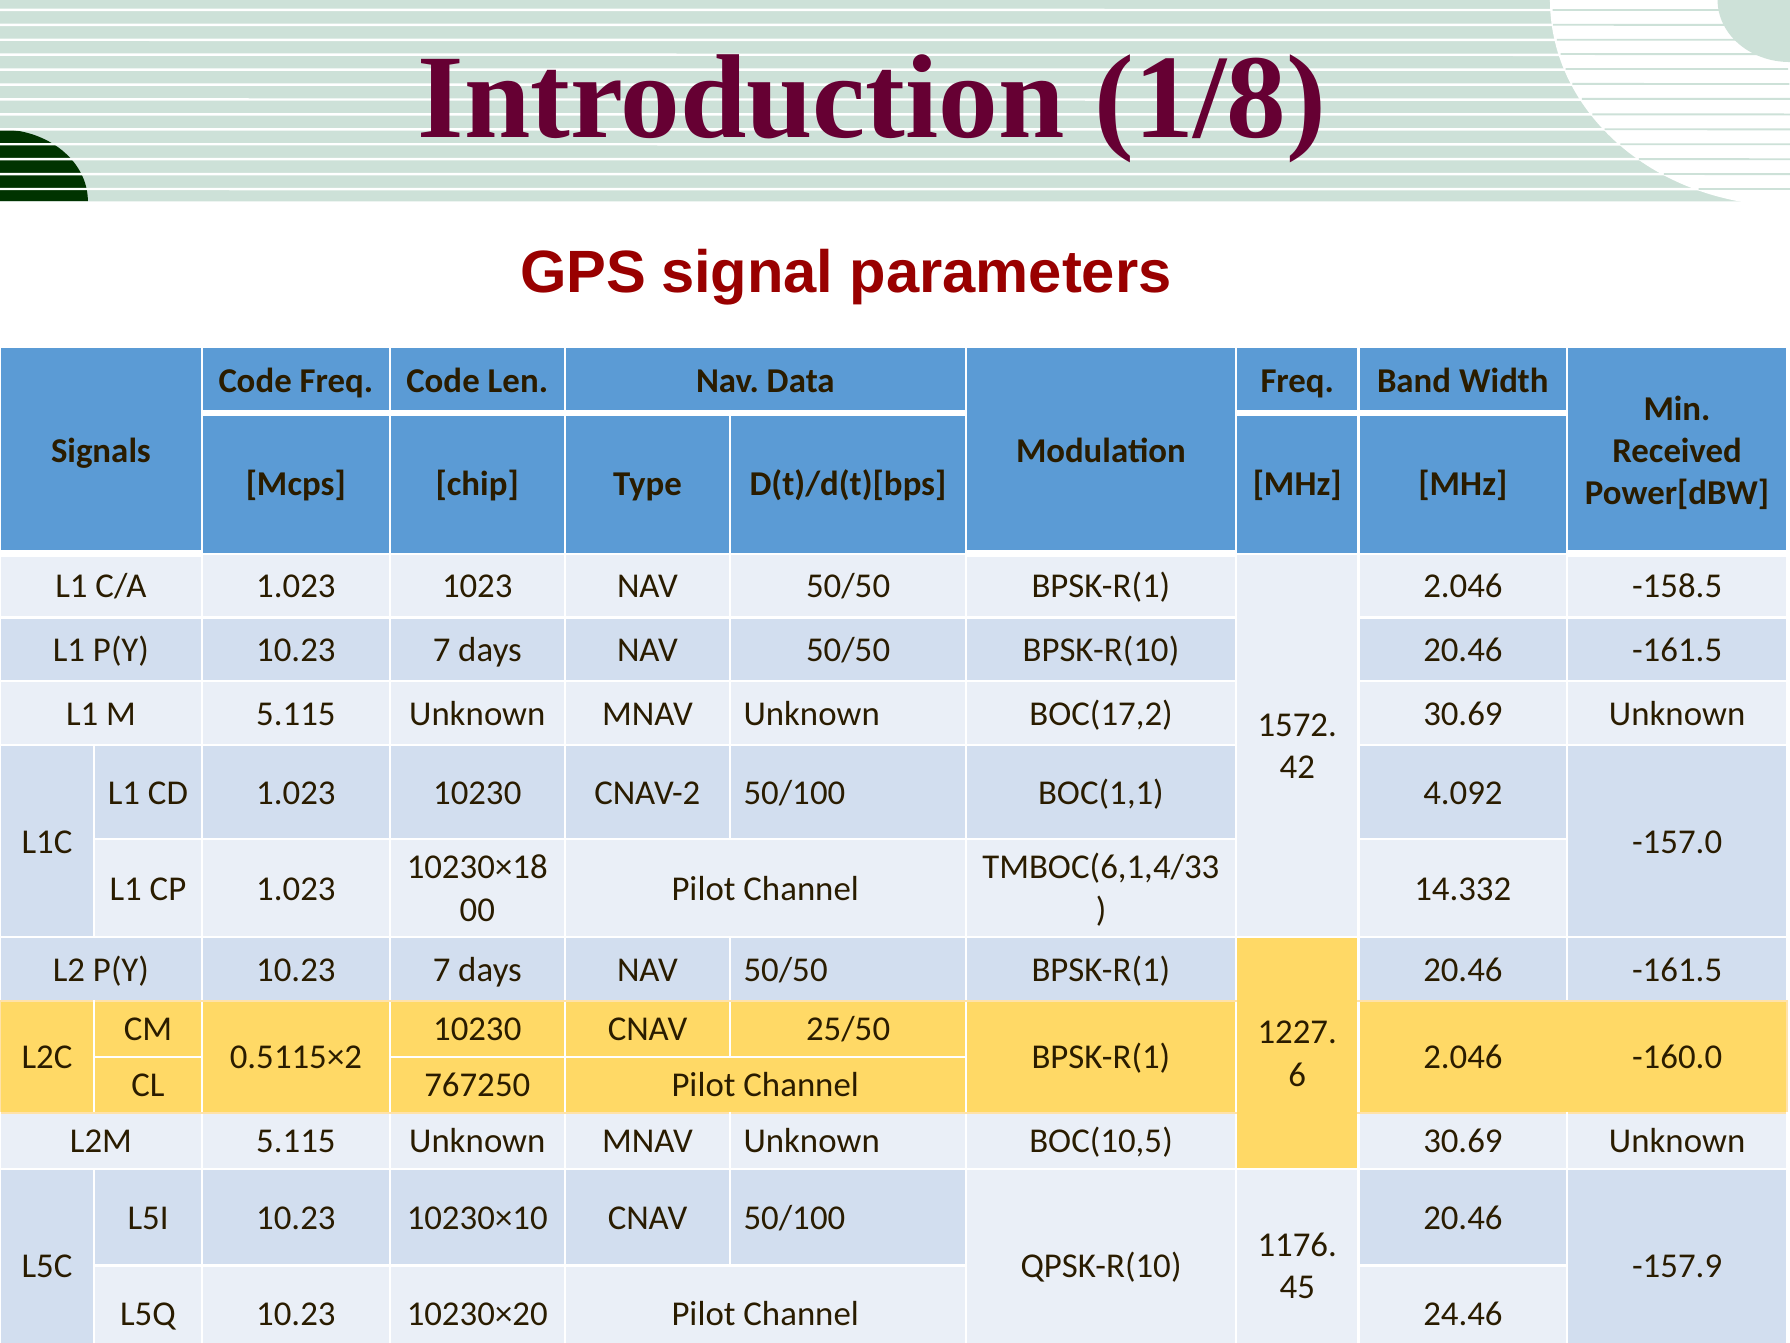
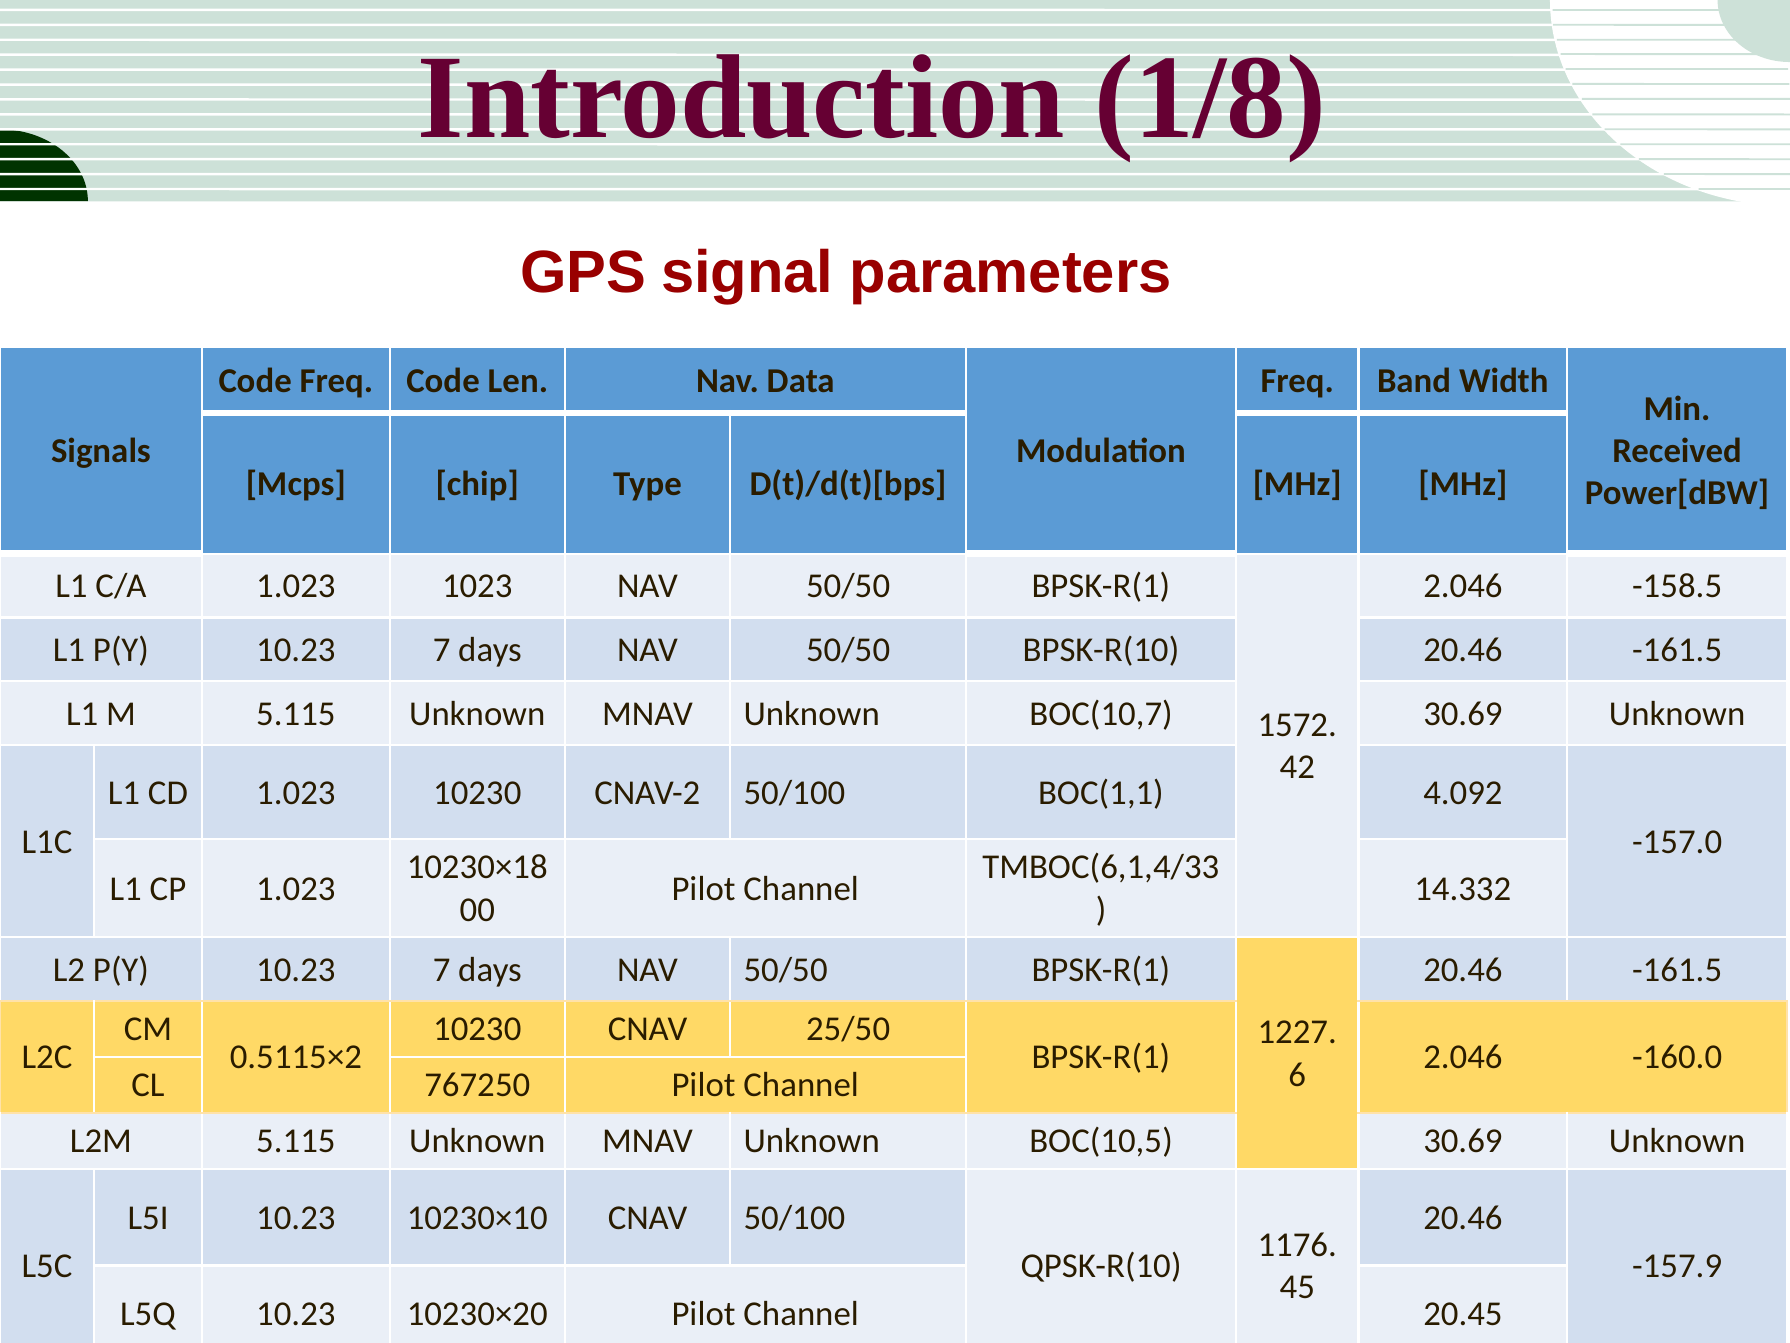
BOC(17,2: BOC(17,2 -> BOC(10,7
24.46: 24.46 -> 20.45
